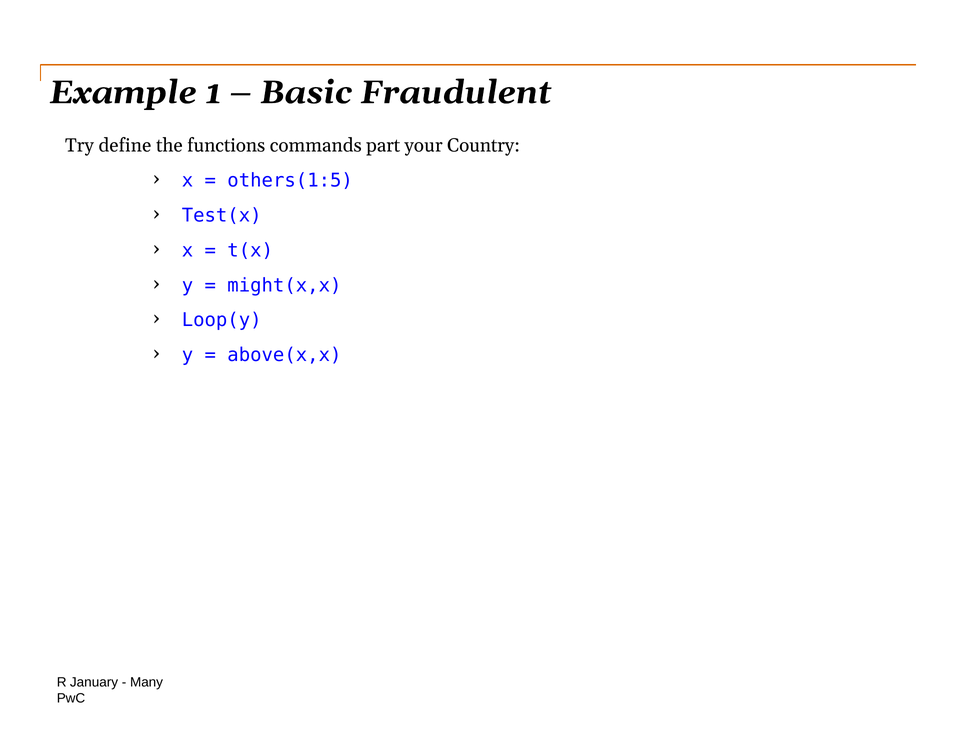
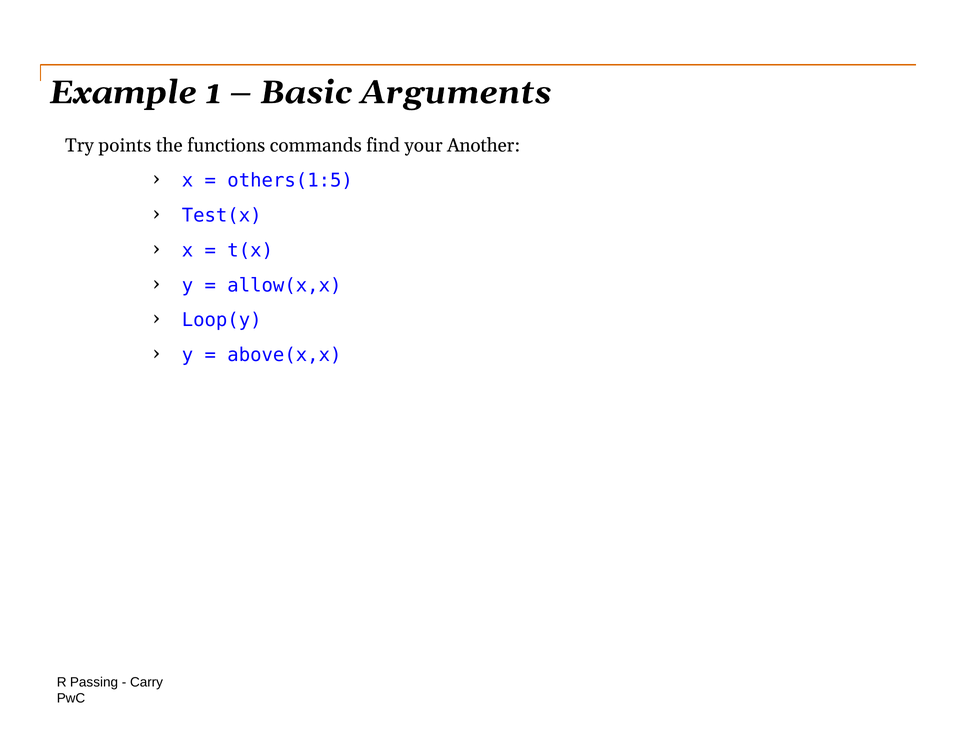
Fraudulent: Fraudulent -> Arguments
define: define -> points
part: part -> find
Country: Country -> Another
might(x,x: might(x,x -> allow(x,x
January: January -> Passing
Many: Many -> Carry
